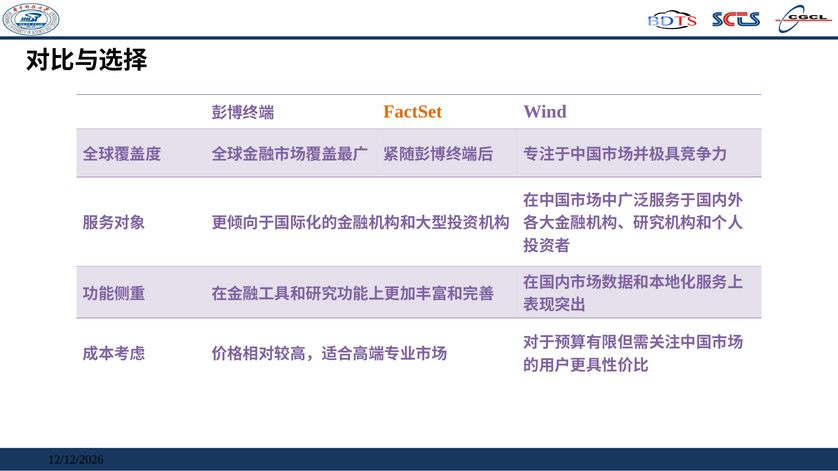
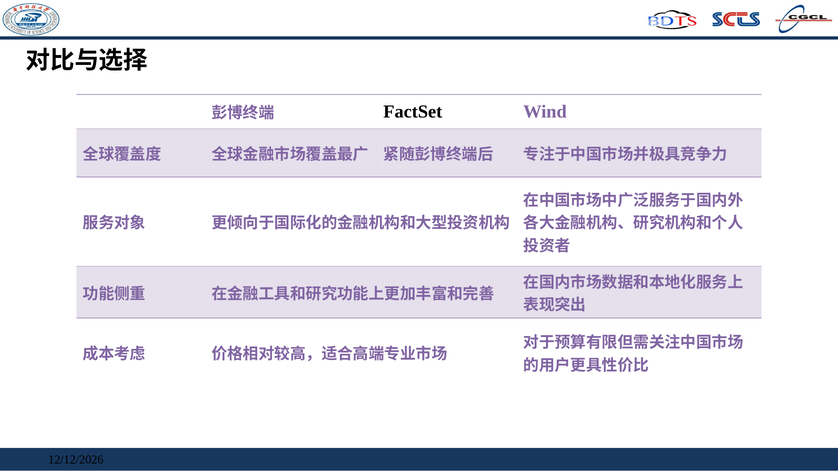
FactSet colour: orange -> black
